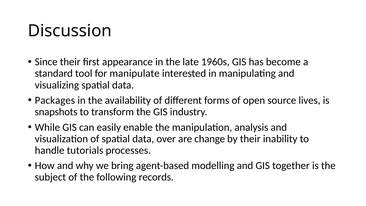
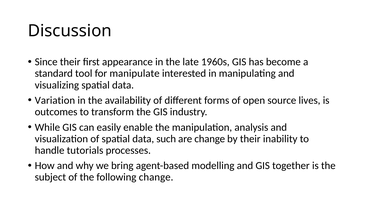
Packages: Packages -> Variation
snapshots: snapshots -> outcomes
over: over -> such
following records: records -> change
